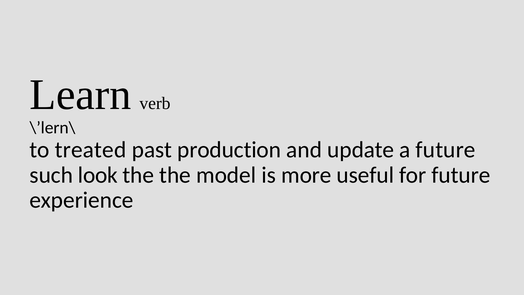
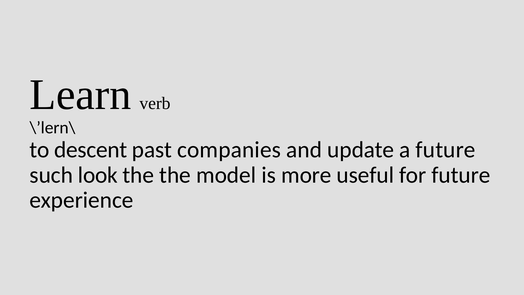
treated: treated -> descent
production: production -> companies
